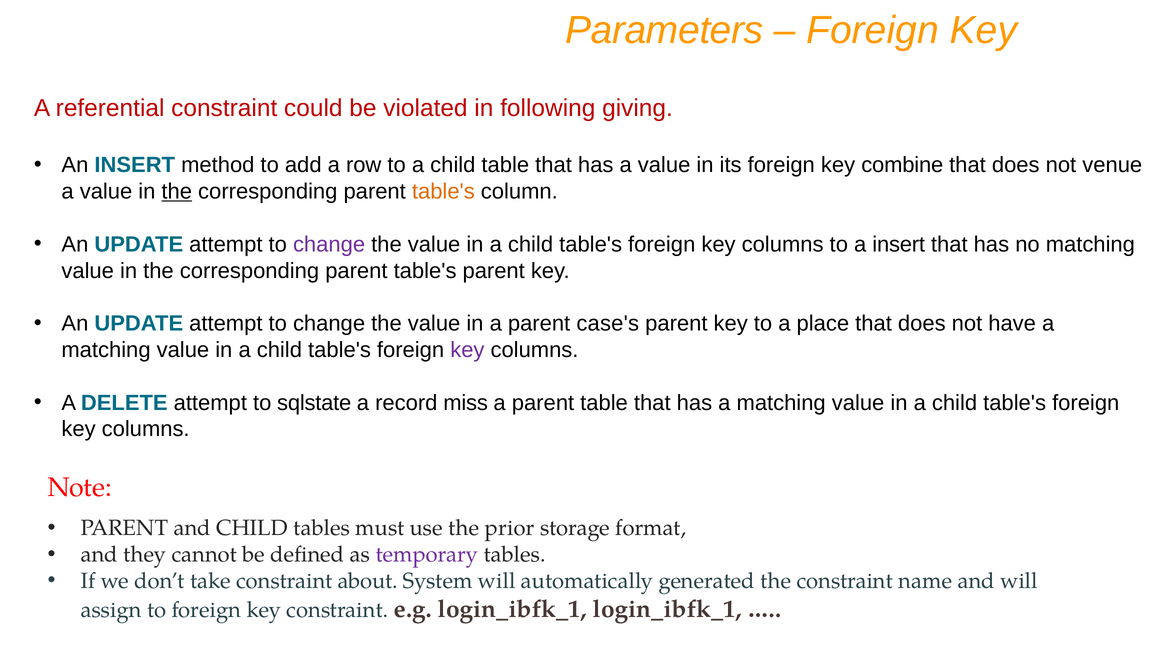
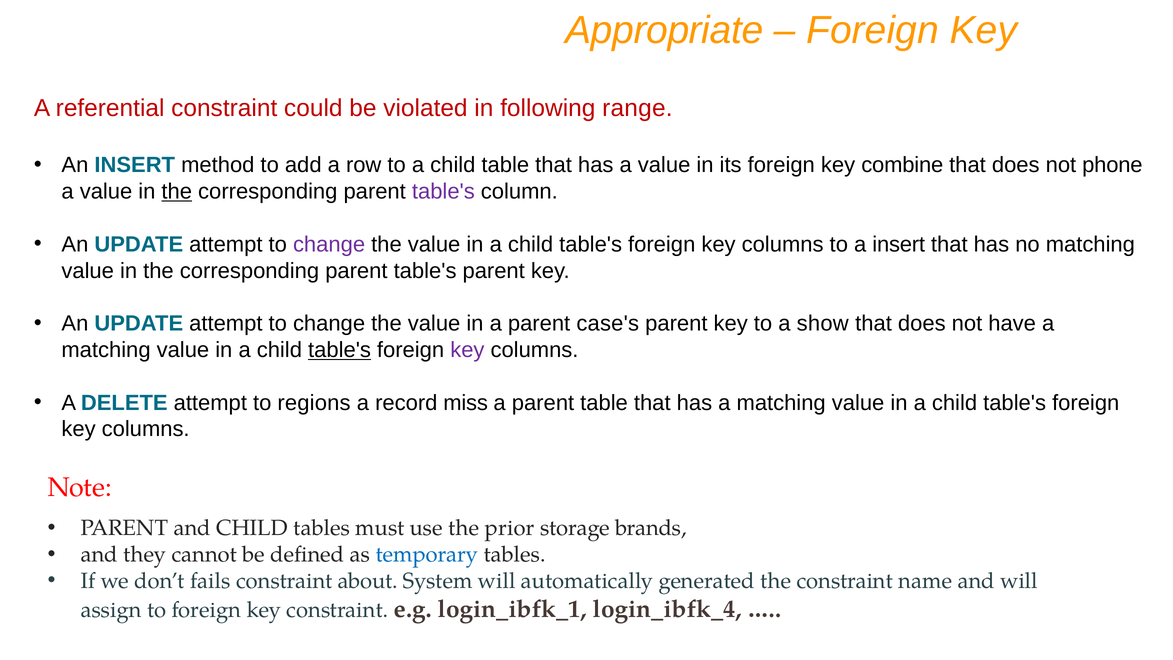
Parameters: Parameters -> Appropriate
giving: giving -> range
venue: venue -> phone
table's at (443, 192) colour: orange -> purple
place: place -> show
table's at (340, 350) underline: none -> present
sqlstate: sqlstate -> regions
format: format -> brands
temporary colour: purple -> blue
take: take -> fails
login_ibfk_1 login_ibfk_1: login_ibfk_1 -> login_ibfk_4
